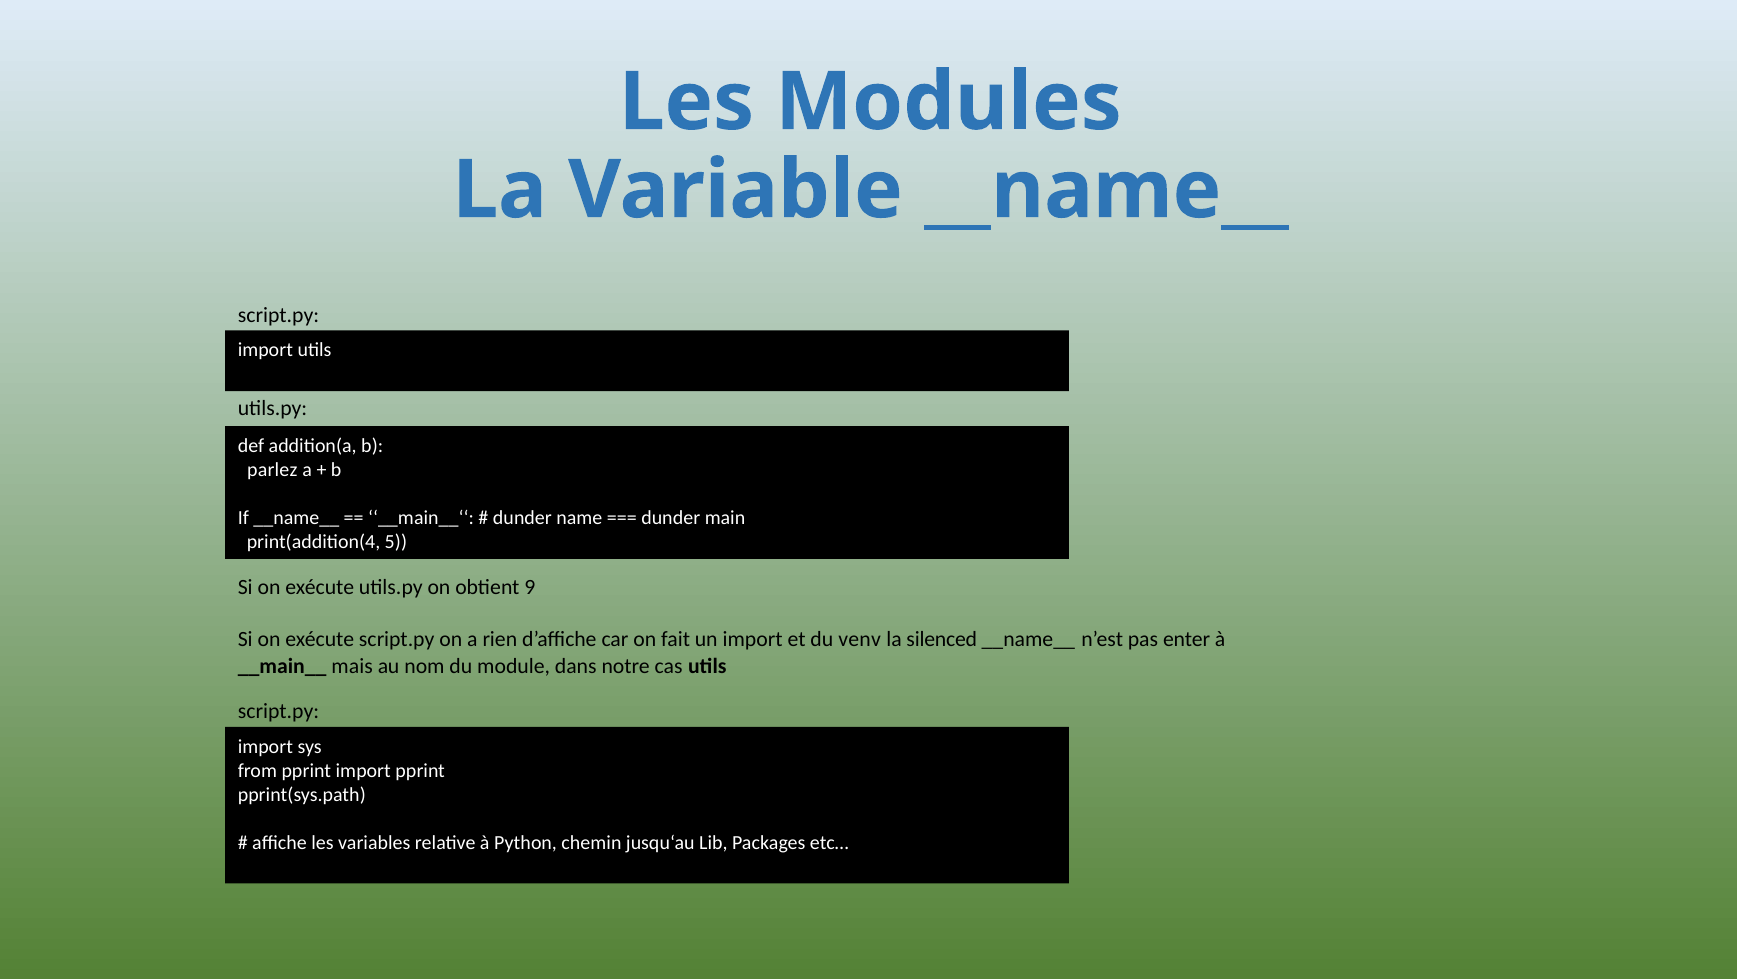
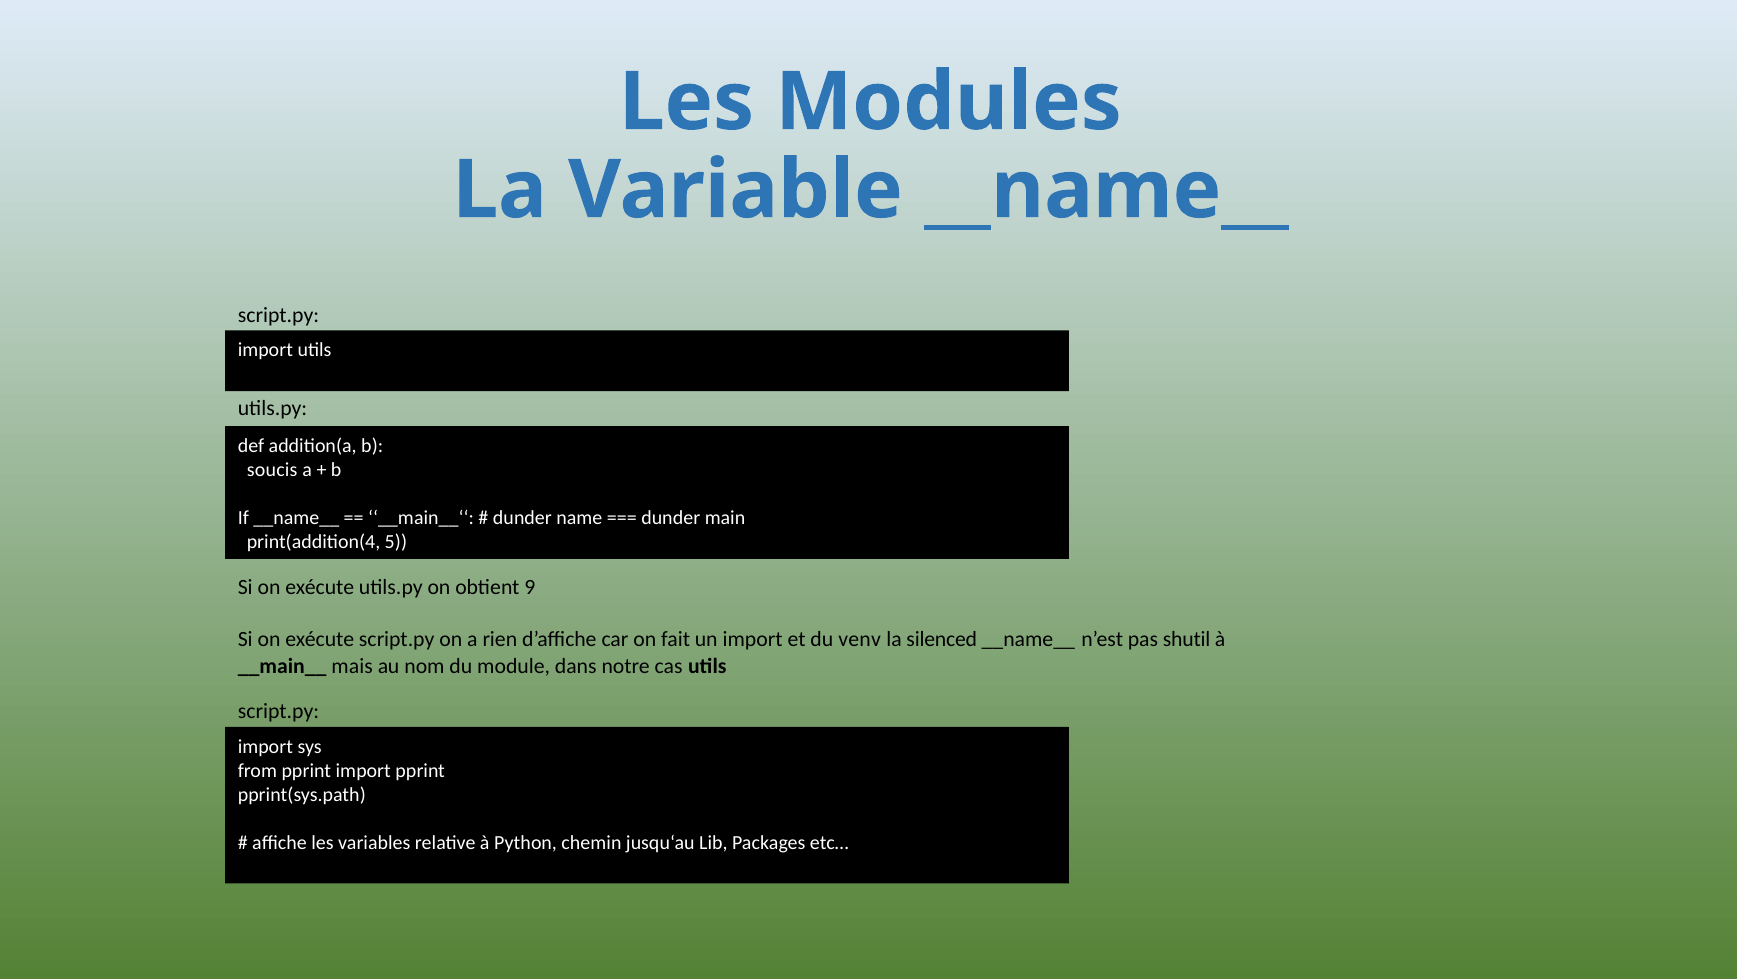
parlez: parlez -> soucis
enter: enter -> shutil
